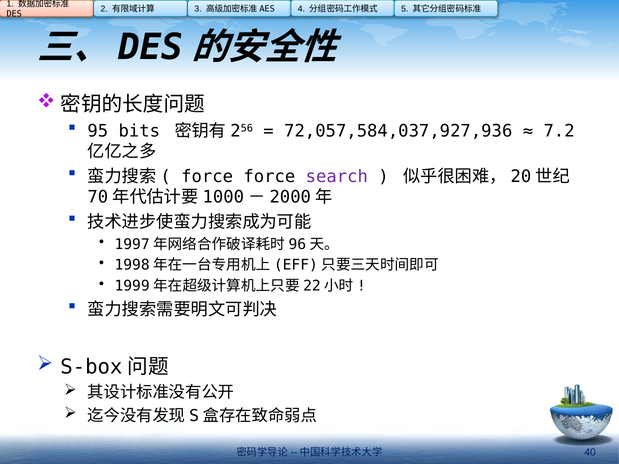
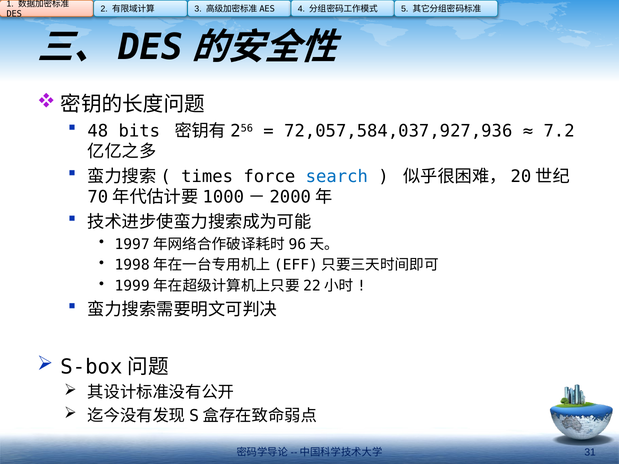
95: 95 -> 48
force at (207, 177): force -> times
search colour: purple -> blue
40: 40 -> 31
